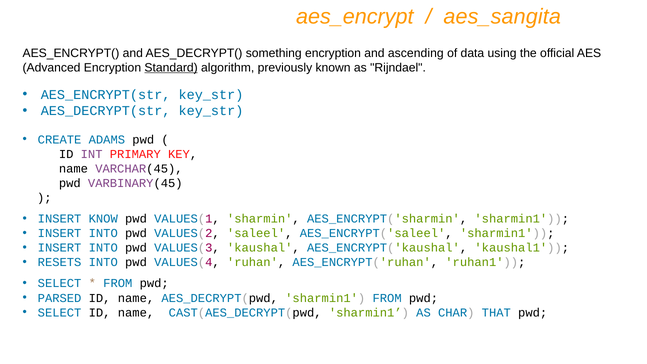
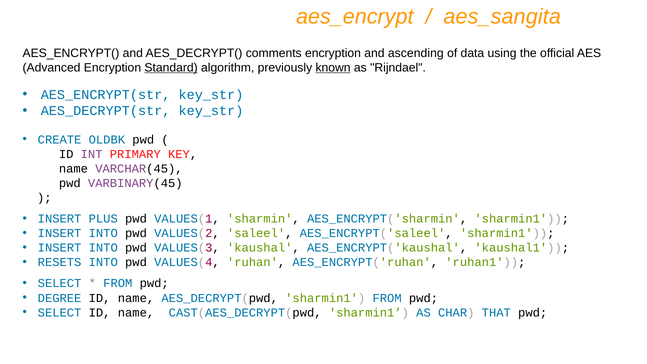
something: something -> comments
known underline: none -> present
ADAMS: ADAMS -> OLDBK
KNOW: KNOW -> PLUS
PARSED: PARSED -> DEGREE
